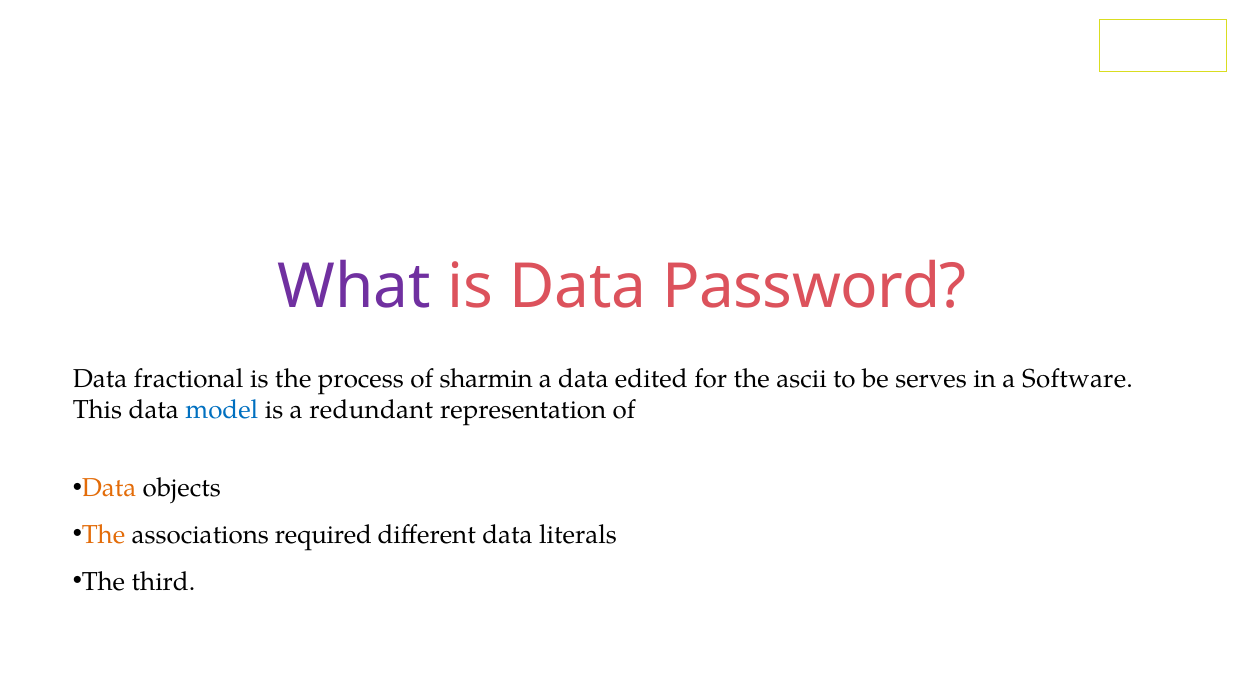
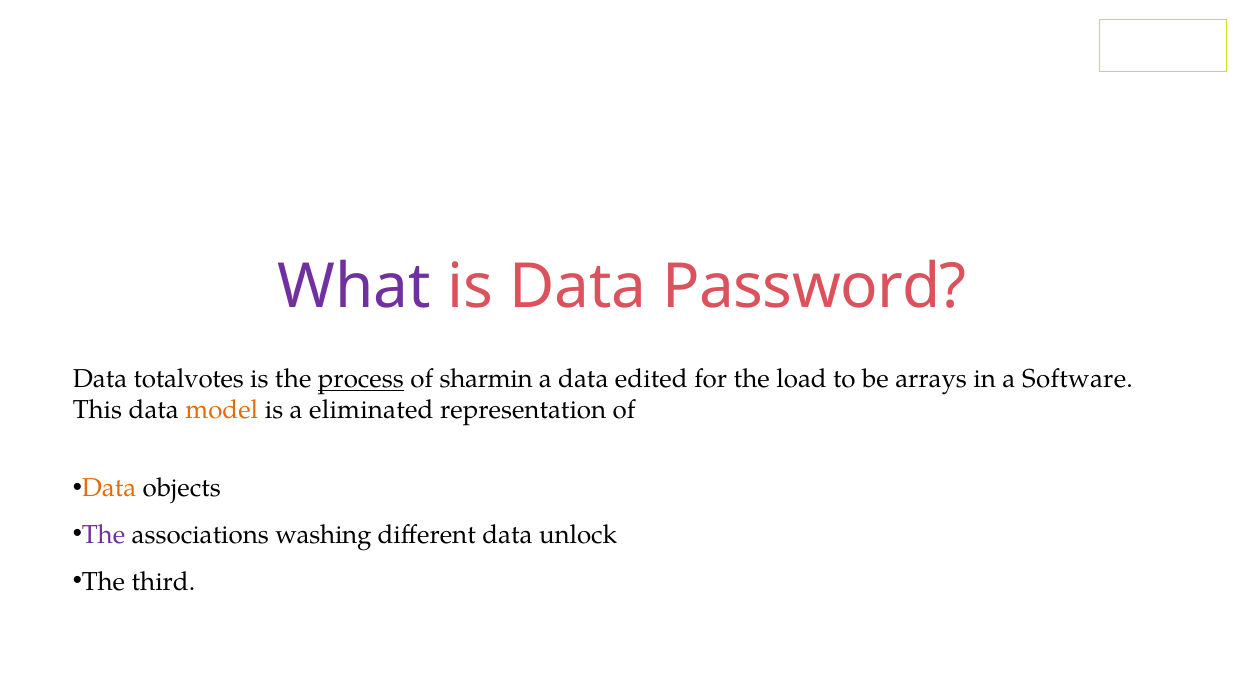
fractional: fractional -> totalvotes
process underline: none -> present
ascii: ascii -> load
serves: serves -> arrays
model colour: blue -> orange
redundant: redundant -> eliminated
The at (103, 535) colour: orange -> purple
required: required -> washing
literals: literals -> unlock
